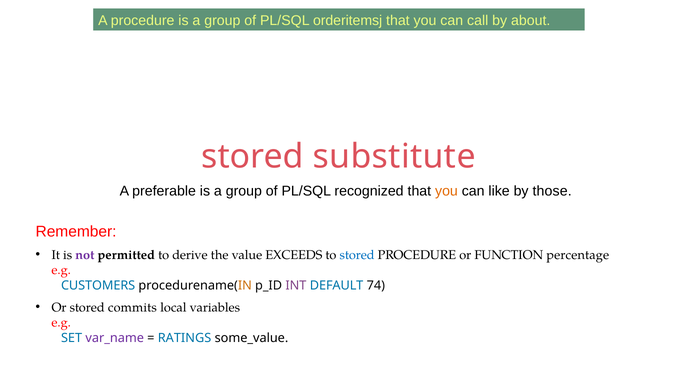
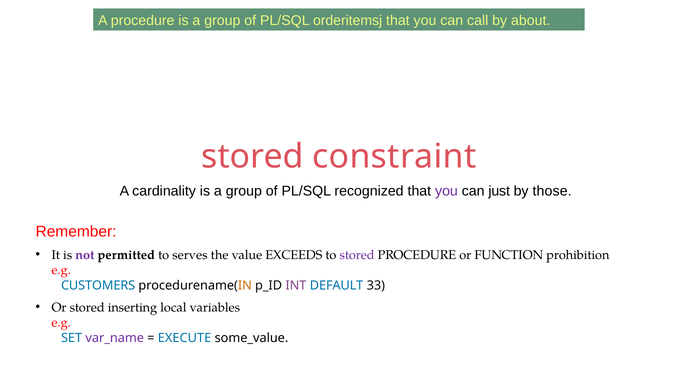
substitute: substitute -> constraint
preferable: preferable -> cardinality
you at (446, 192) colour: orange -> purple
like: like -> just
derive: derive -> serves
stored at (357, 255) colour: blue -> purple
percentage: percentage -> prohibition
74: 74 -> 33
commits: commits -> inserting
RATINGS: RATINGS -> EXECUTE
